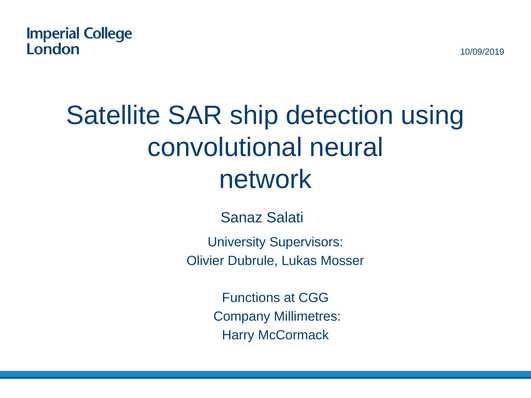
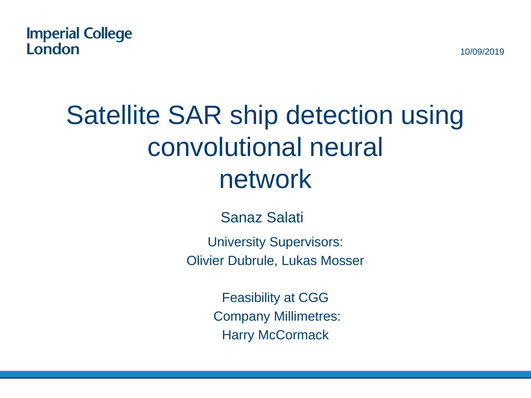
Functions: Functions -> Feasibility
